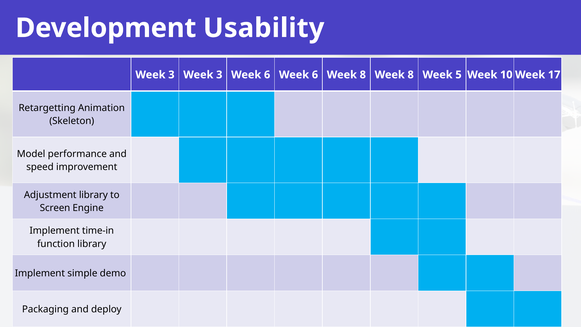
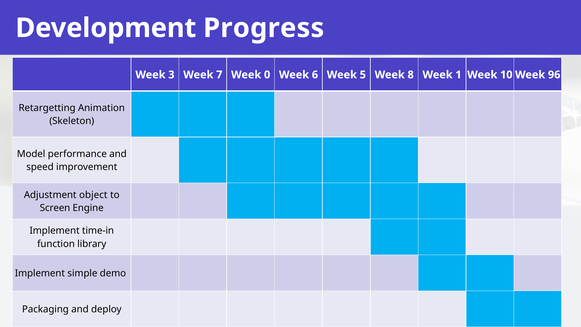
Usability: Usability -> Progress
3 Week 3: 3 -> 7
6 at (267, 75): 6 -> 0
6 Week 8: 8 -> 5
5: 5 -> 1
17: 17 -> 96
Adjustment library: library -> object
